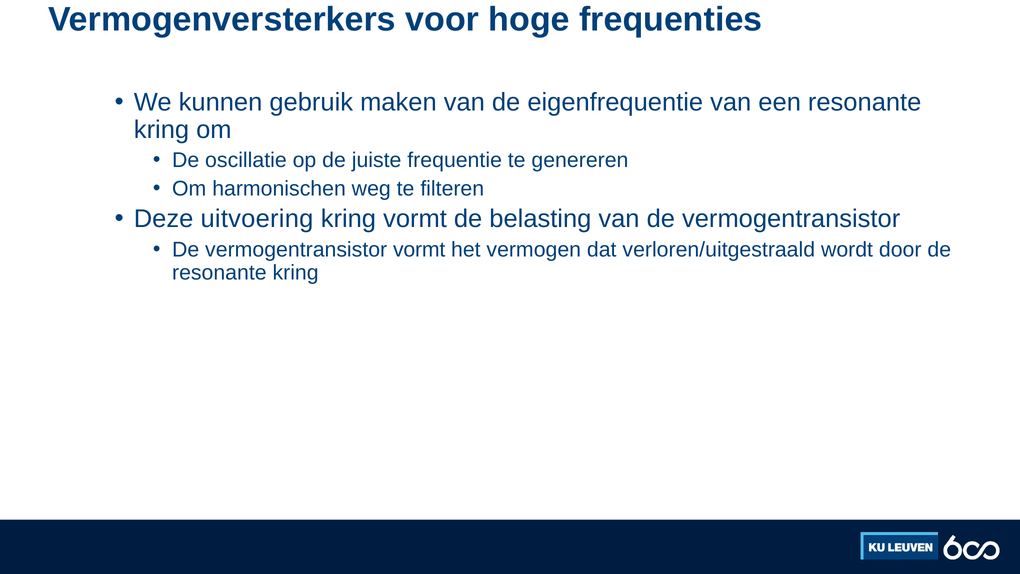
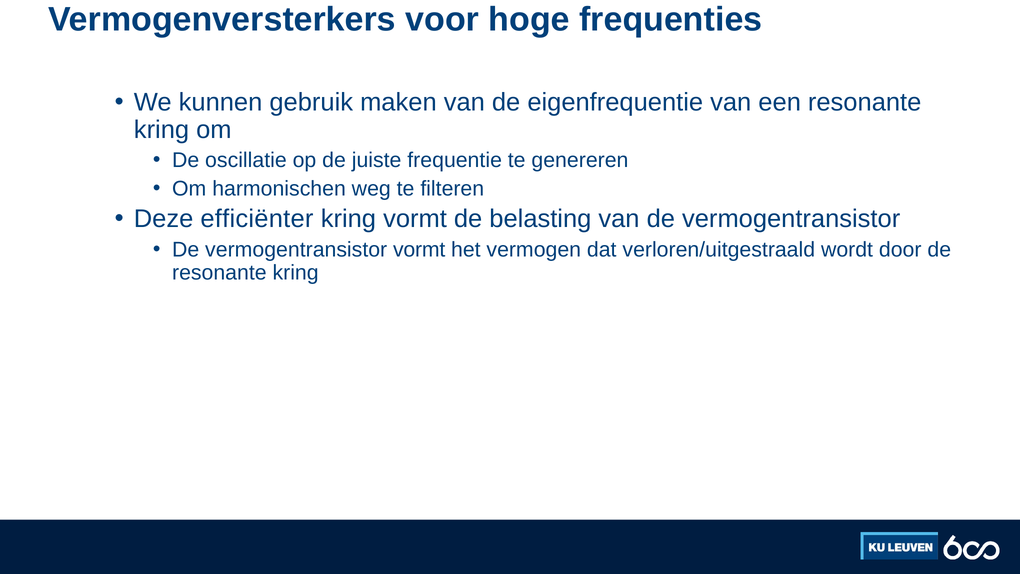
uitvoering: uitvoering -> efficiënter
